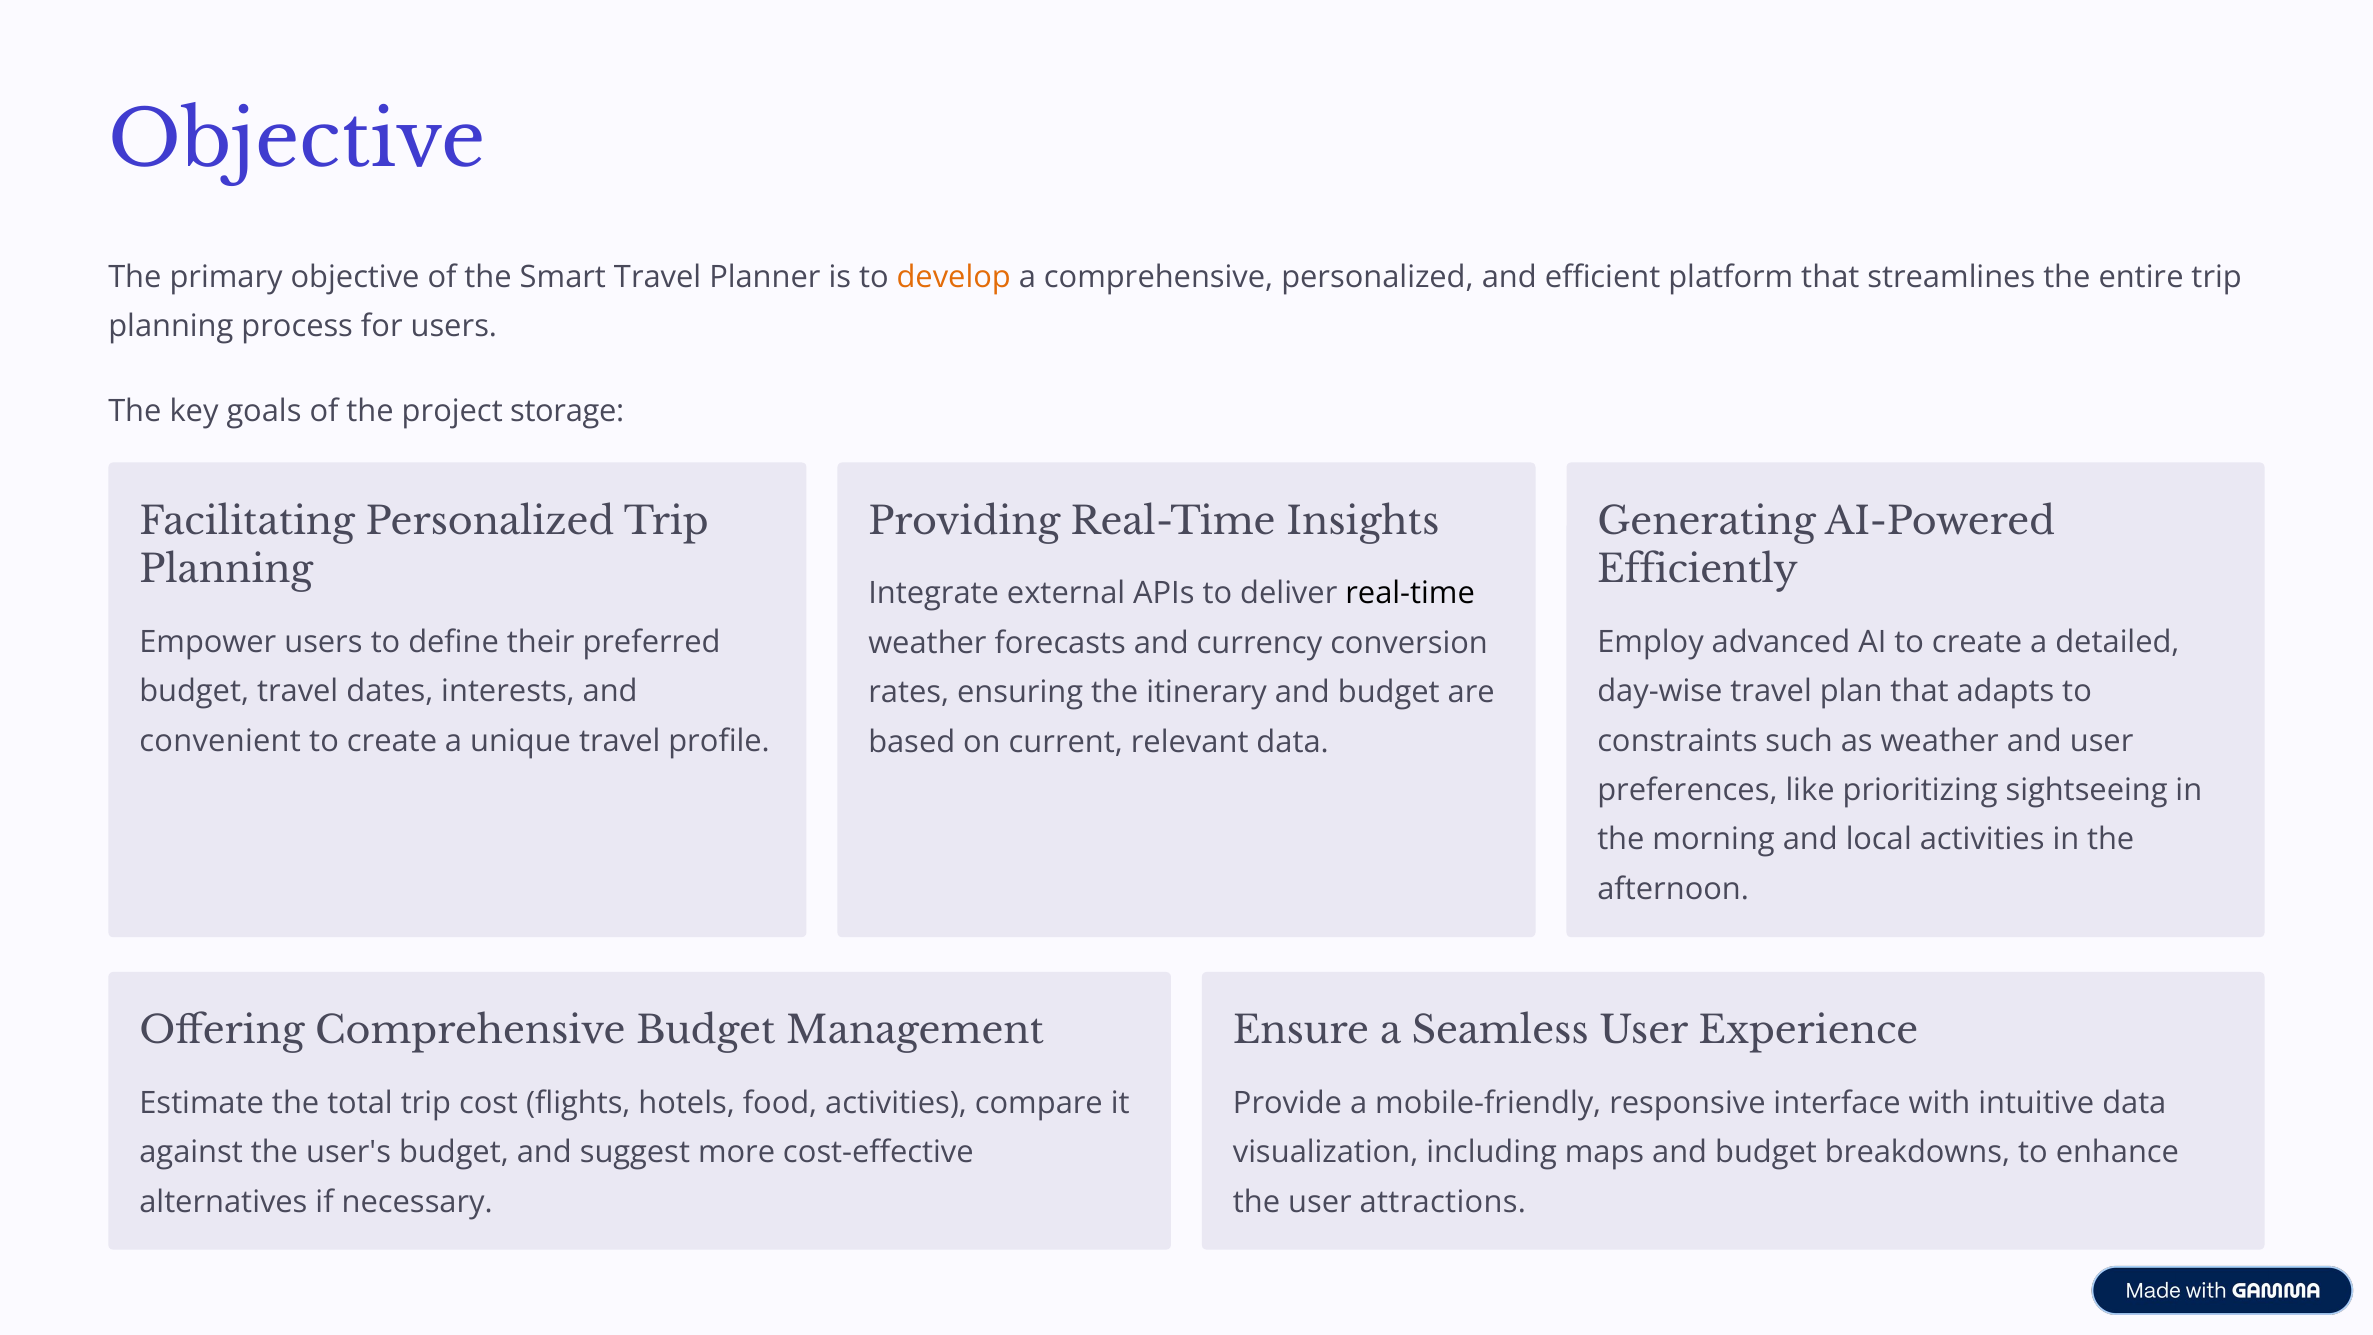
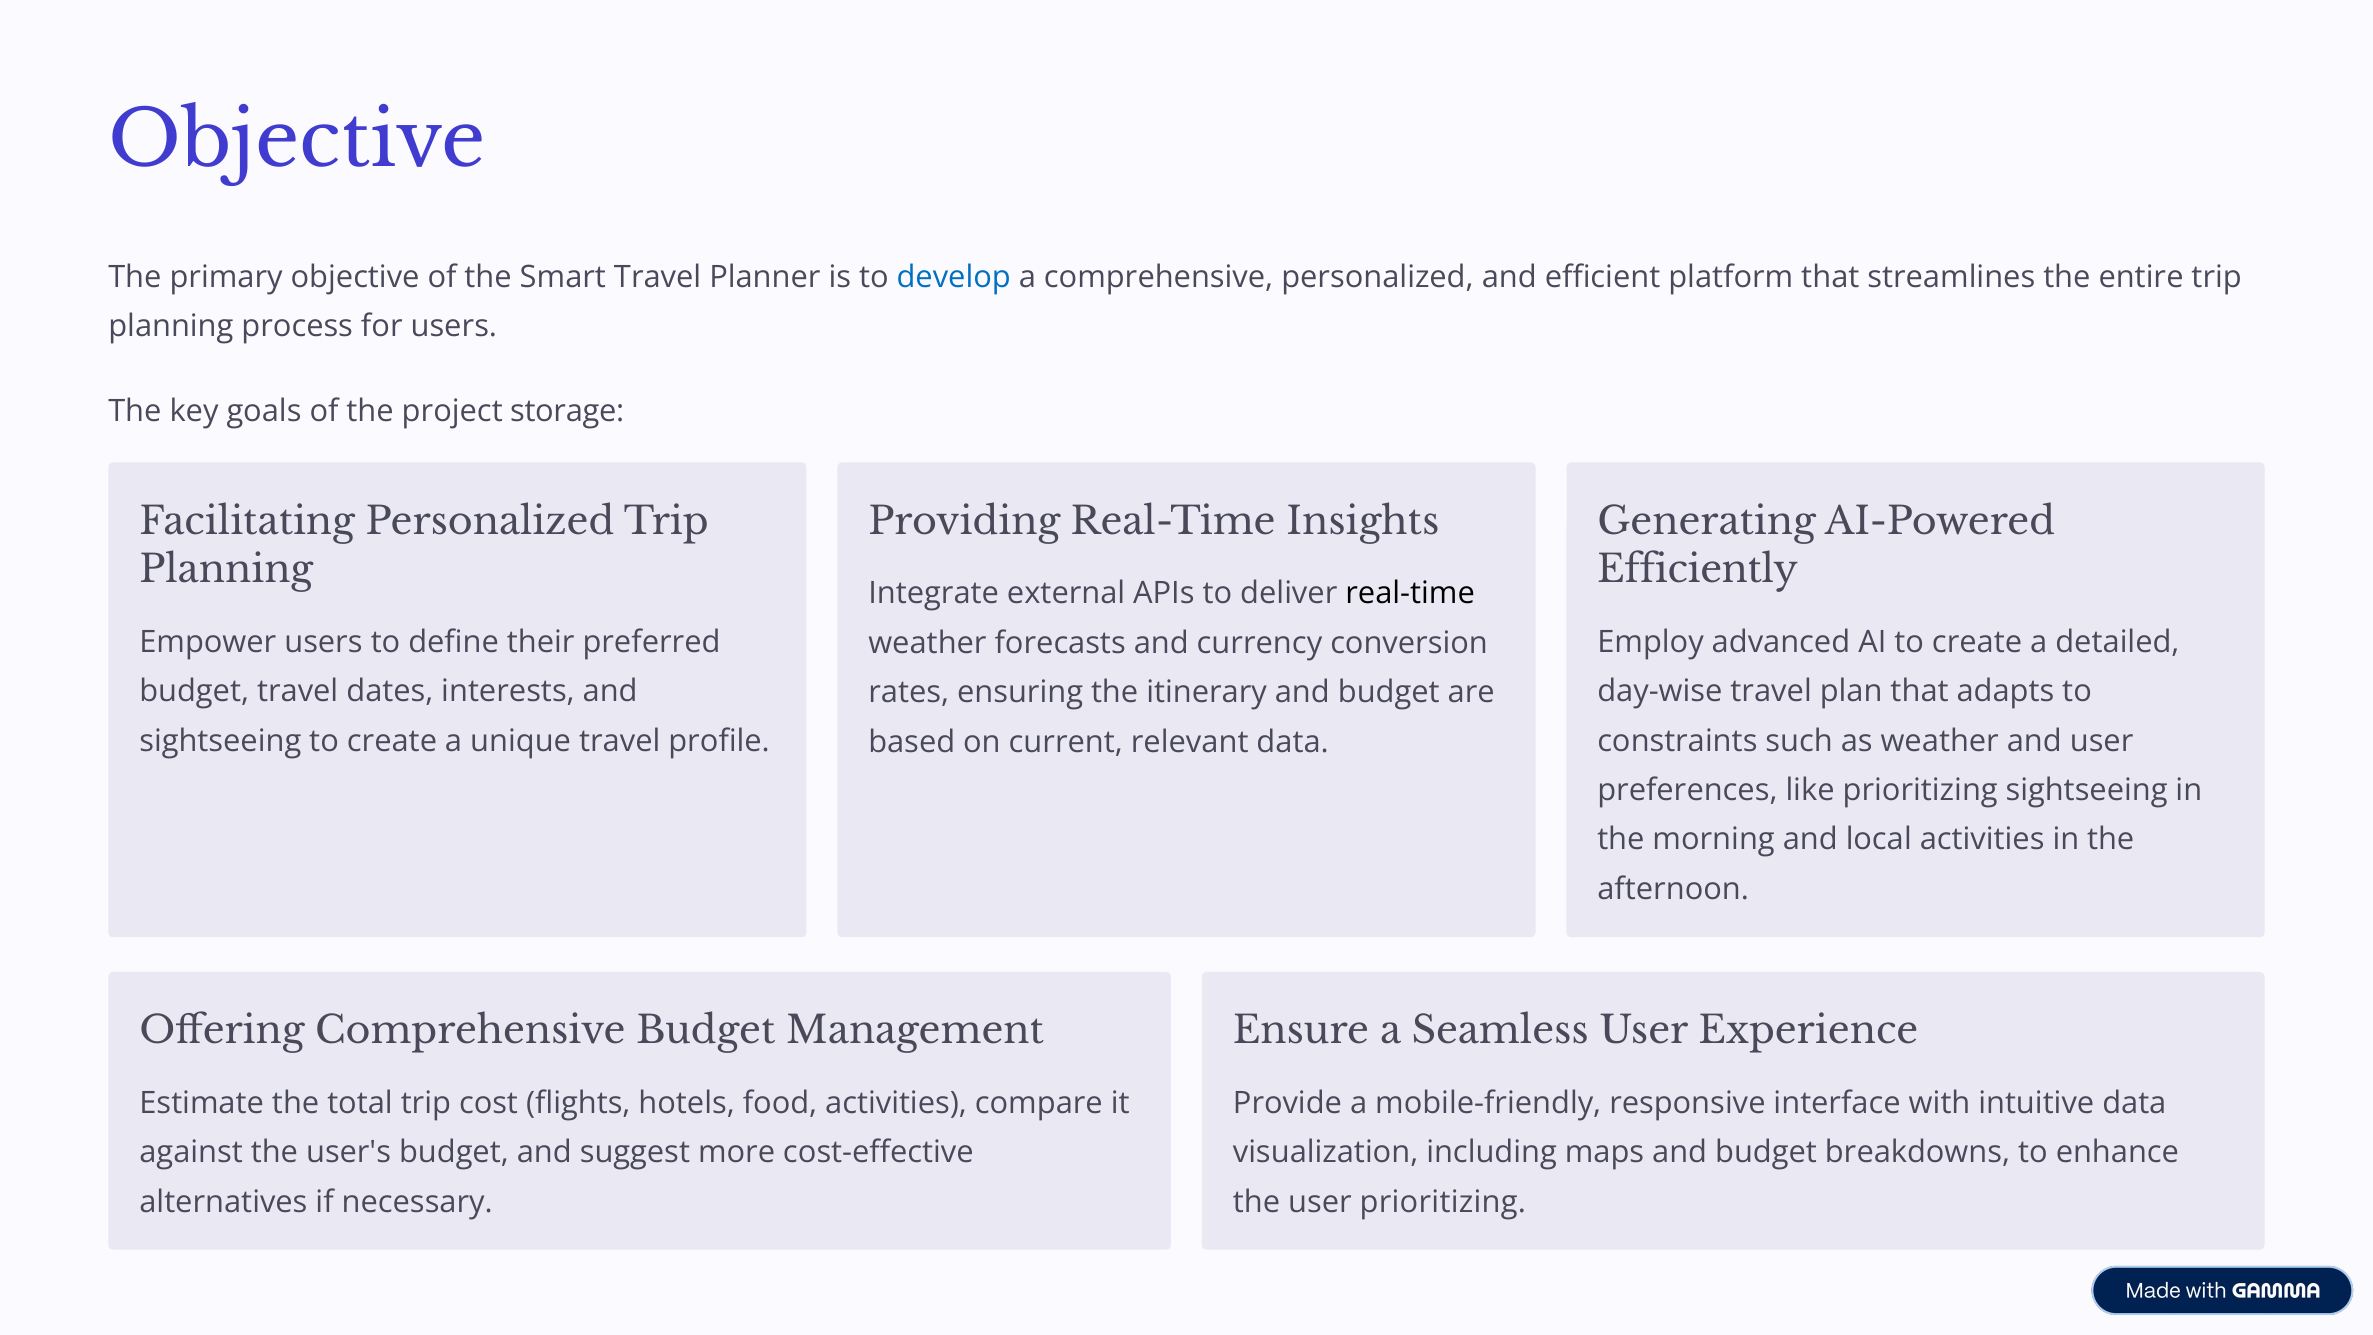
develop colour: orange -> blue
convenient at (220, 741): convenient -> sightseeing
user attractions: attractions -> prioritizing
